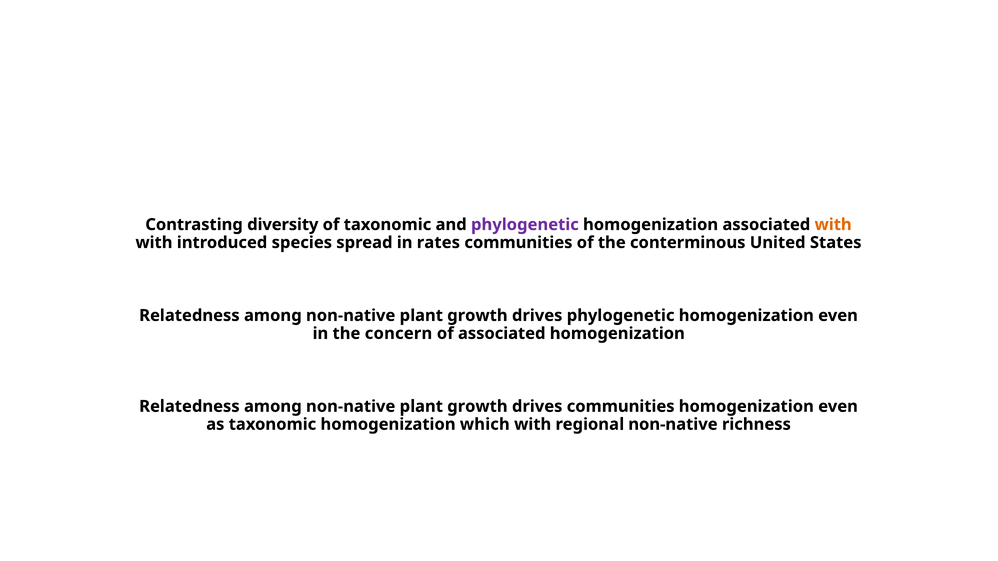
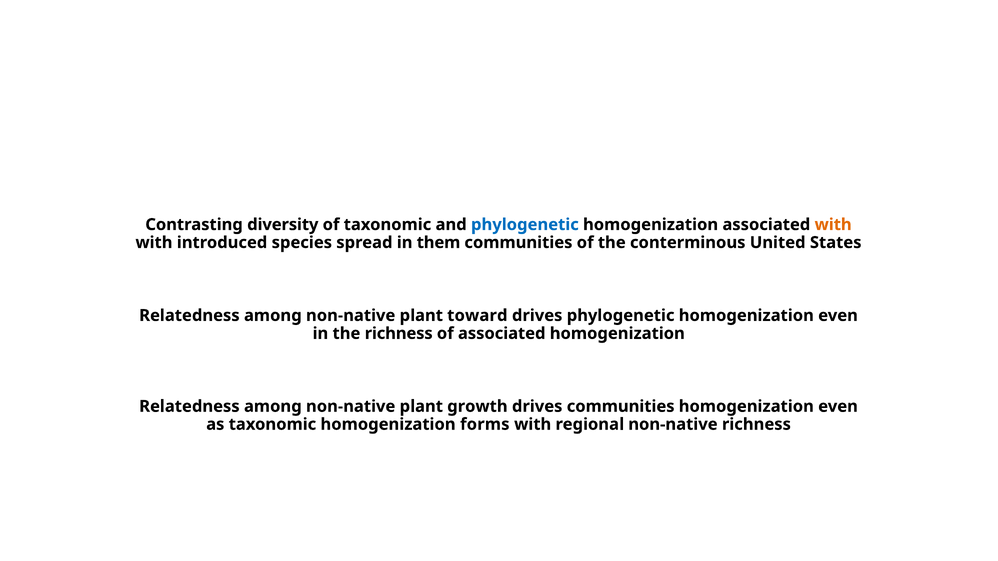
phylogenetic at (525, 225) colour: purple -> blue
rates: rates -> them
growth at (477, 316): growth -> toward
the concern: concern -> richness
which: which -> forms
